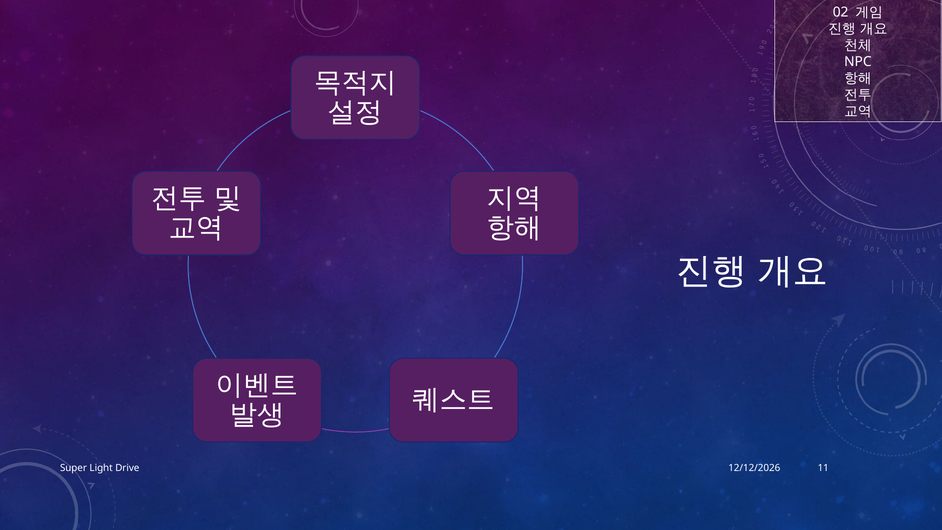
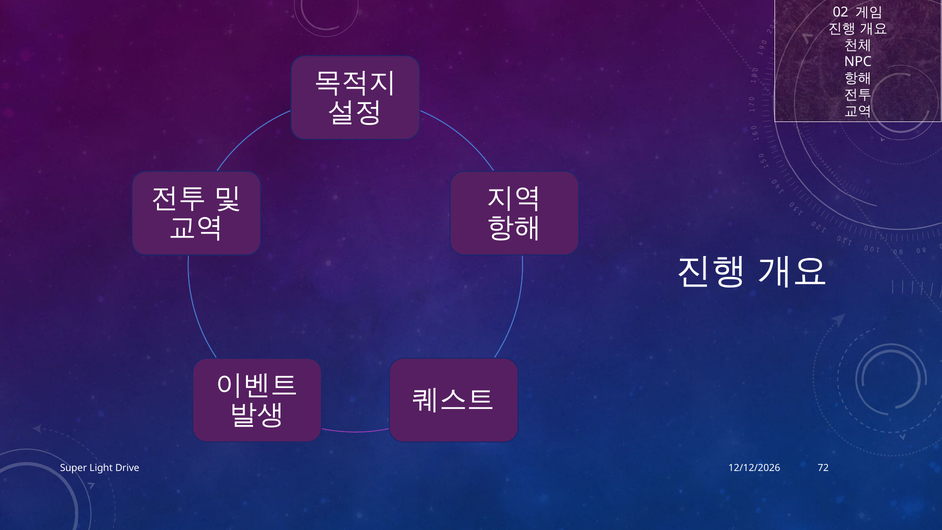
11: 11 -> 72
